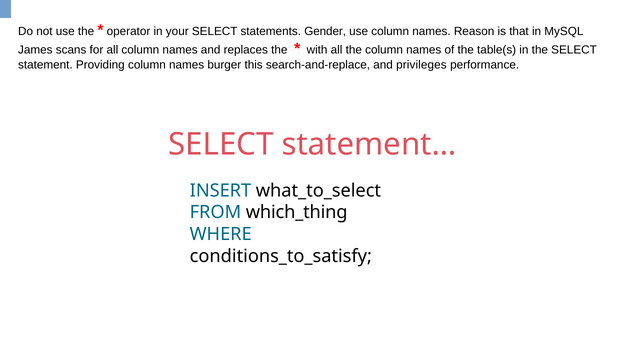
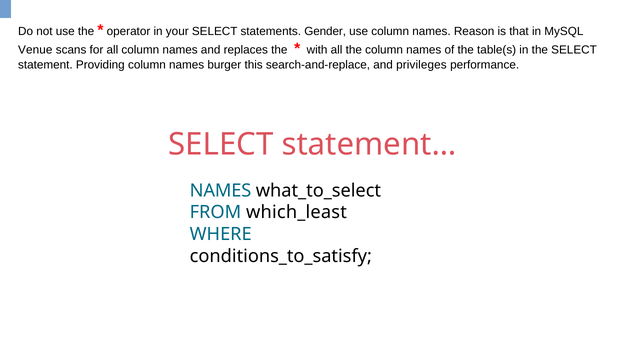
James: James -> Venue
INSERT at (220, 190): INSERT -> NAMES
which_thing: which_thing -> which_least
